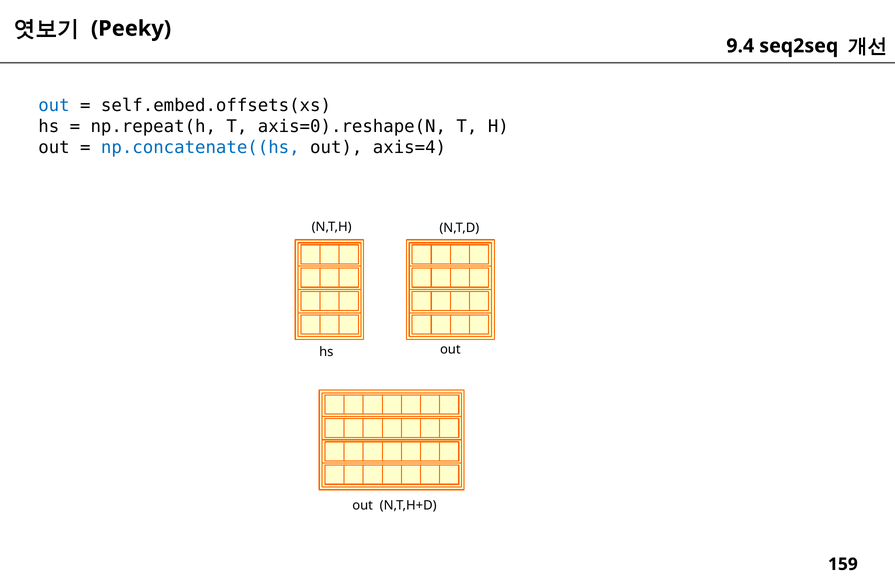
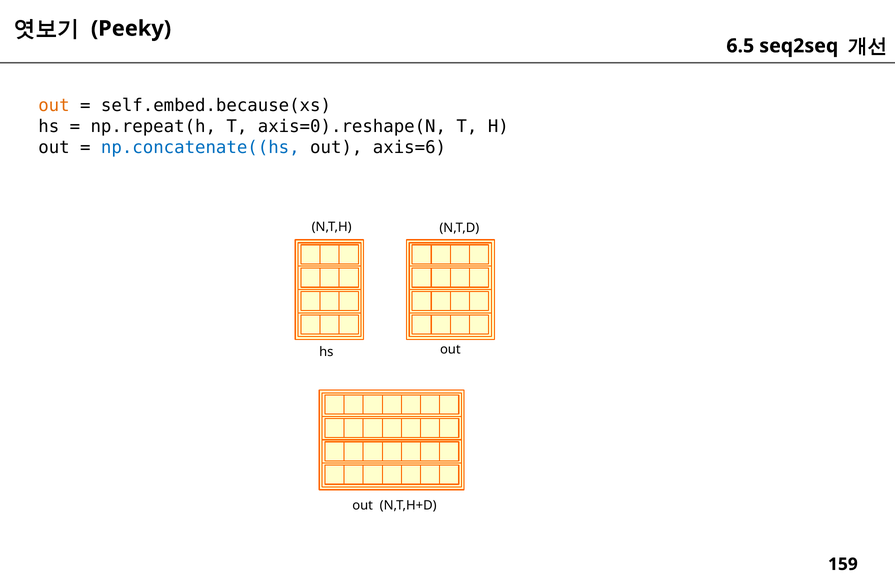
9.4: 9.4 -> 6.5
out at (54, 106) colour: blue -> orange
self.embed.offsets(xs: self.embed.offsets(xs -> self.embed.because(xs
axis=4: axis=4 -> axis=6
